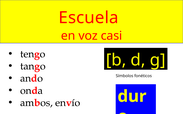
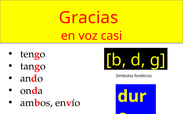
Escuela: Escuela -> Gracias
